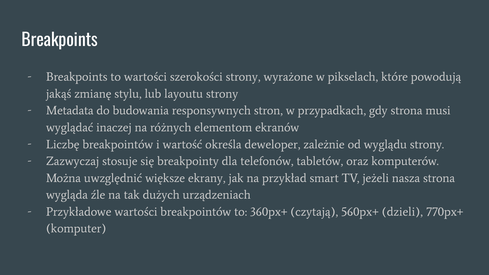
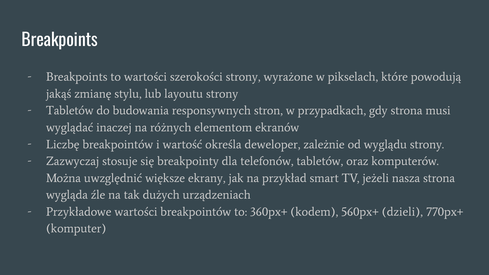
Metadata at (70, 111): Metadata -> Tabletów
czytają: czytają -> kodem
